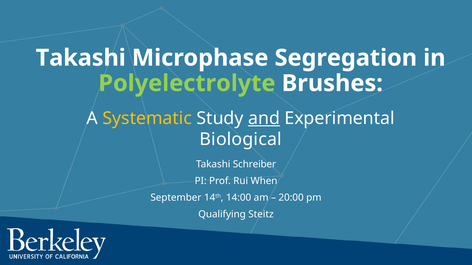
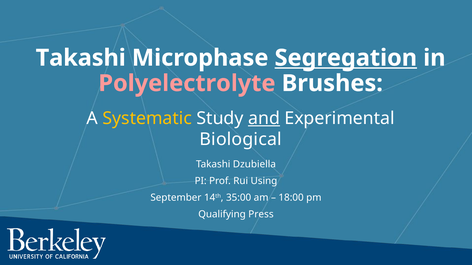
Segregation underline: none -> present
Polyelectrolyte colour: light green -> pink
Schreiber: Schreiber -> Dzubiella
When: When -> Using
14:00: 14:00 -> 35:00
20:00: 20:00 -> 18:00
Steitz: Steitz -> Press
